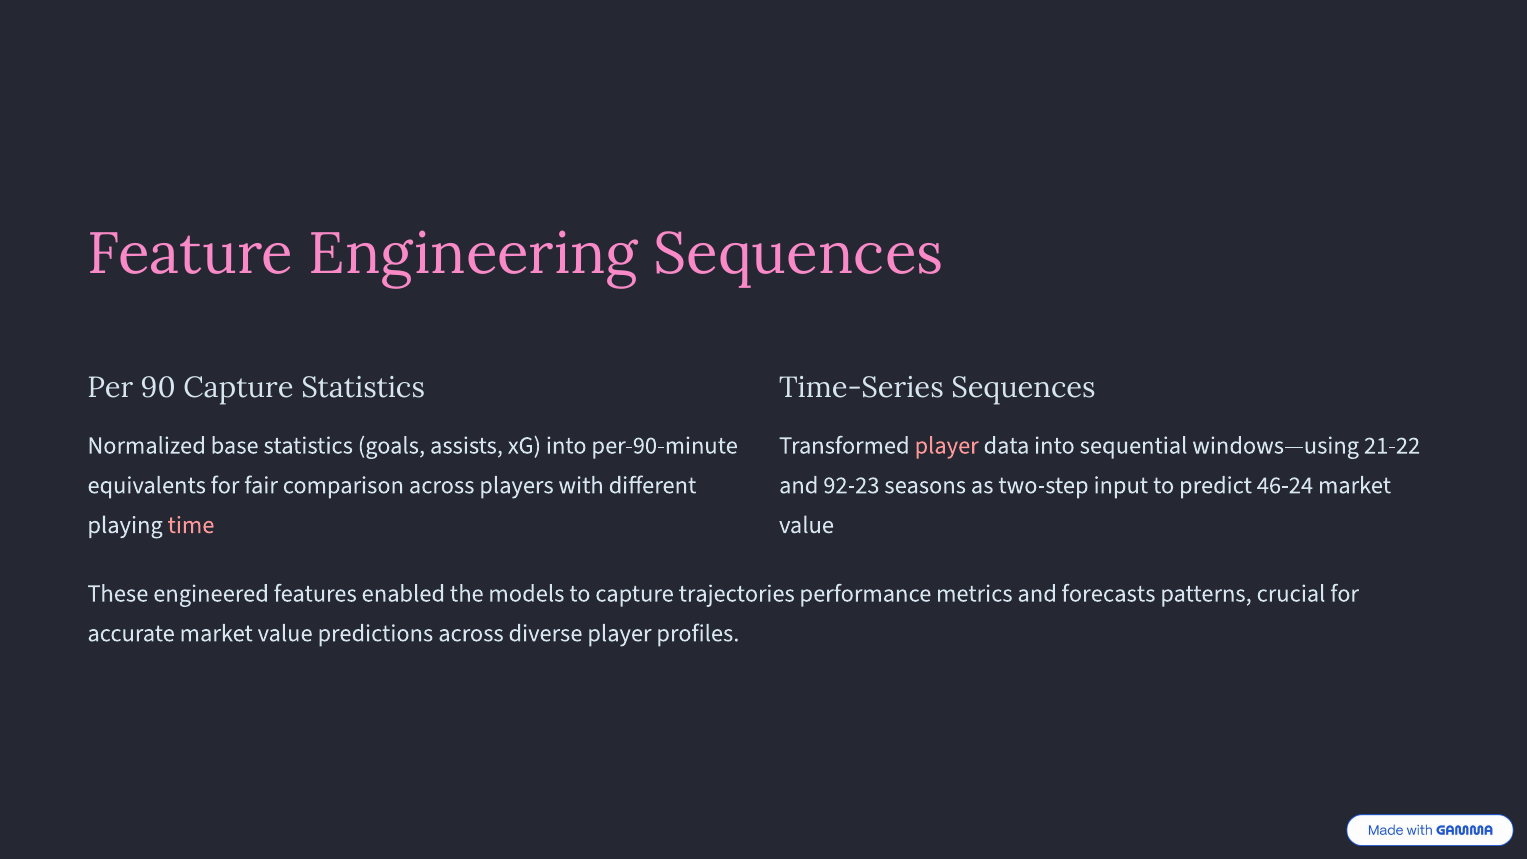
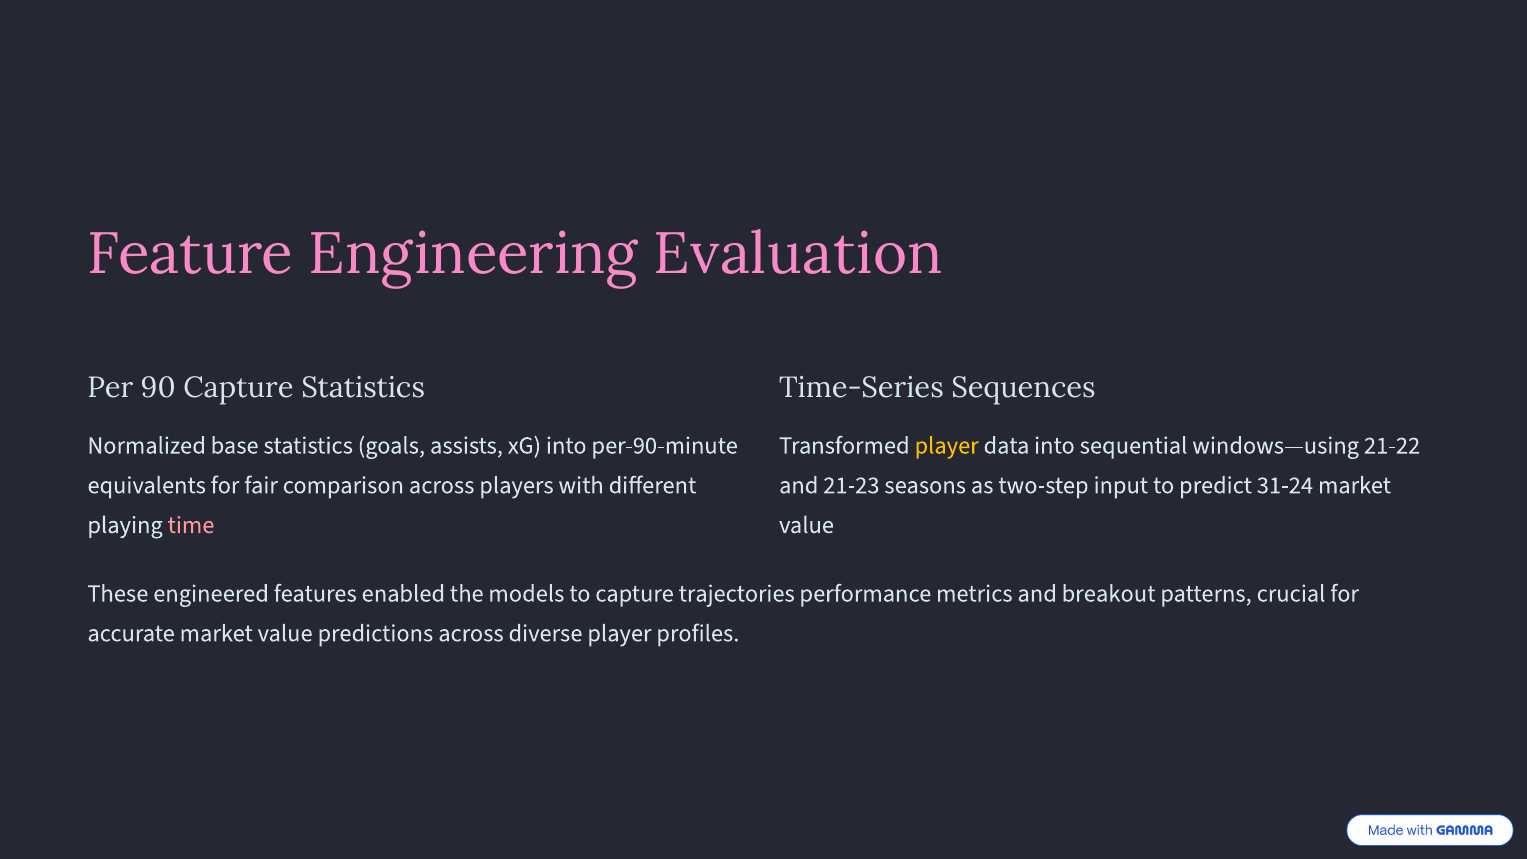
Engineering Sequences: Sequences -> Evaluation
player at (947, 445) colour: pink -> yellow
92-23: 92-23 -> 21-23
46-24: 46-24 -> 31-24
forecasts: forecasts -> breakout
